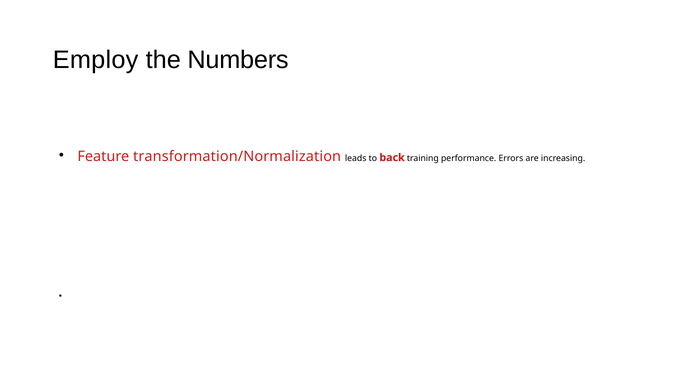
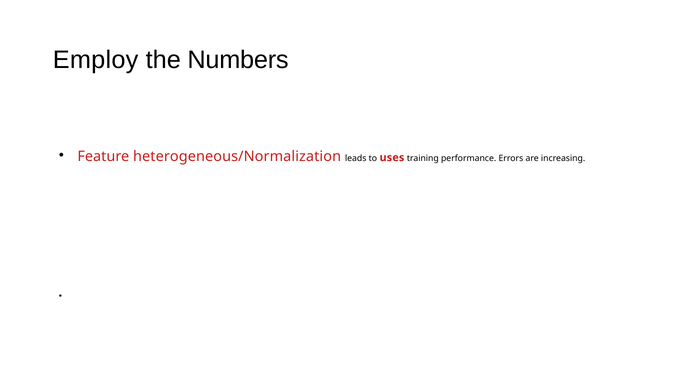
transformation/Normalization: transformation/Normalization -> heterogeneous/Normalization
back: back -> uses
